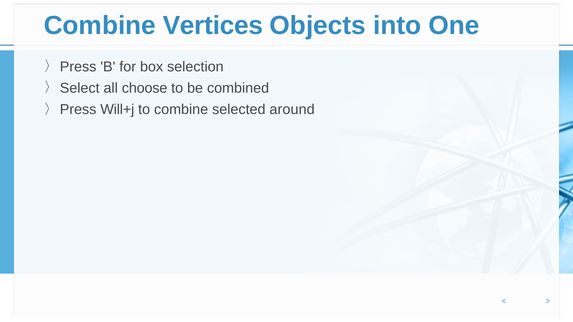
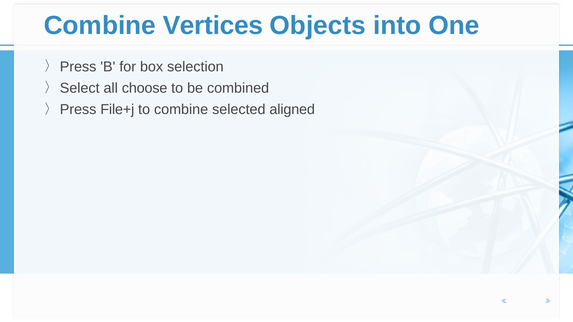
Will+j: Will+j -> File+j
around: around -> aligned
